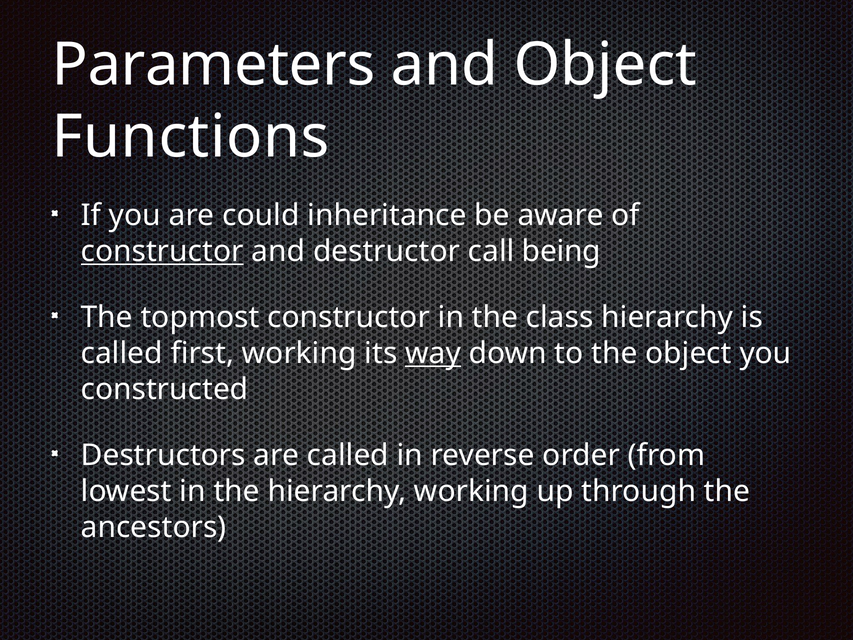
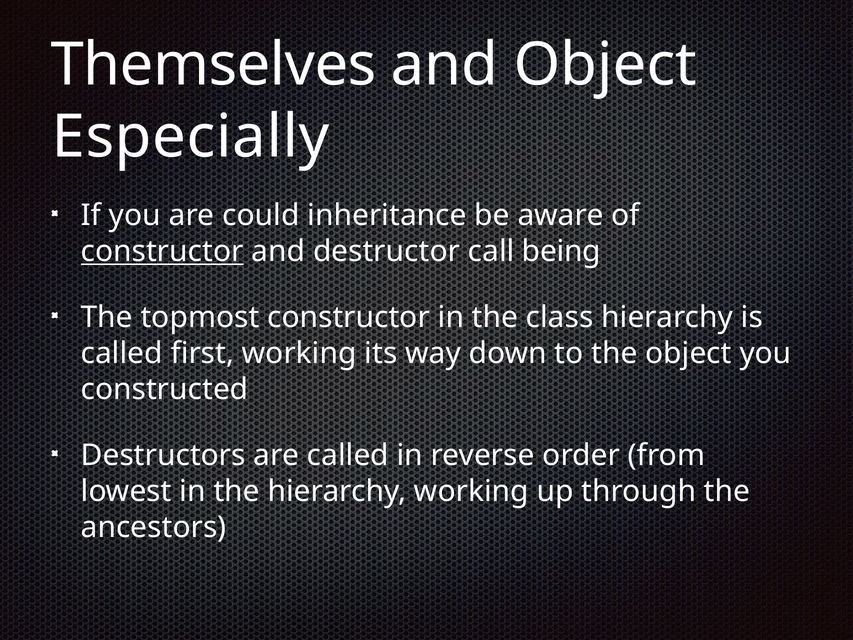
Parameters: Parameters -> Themselves
Functions: Functions -> Especially
way underline: present -> none
